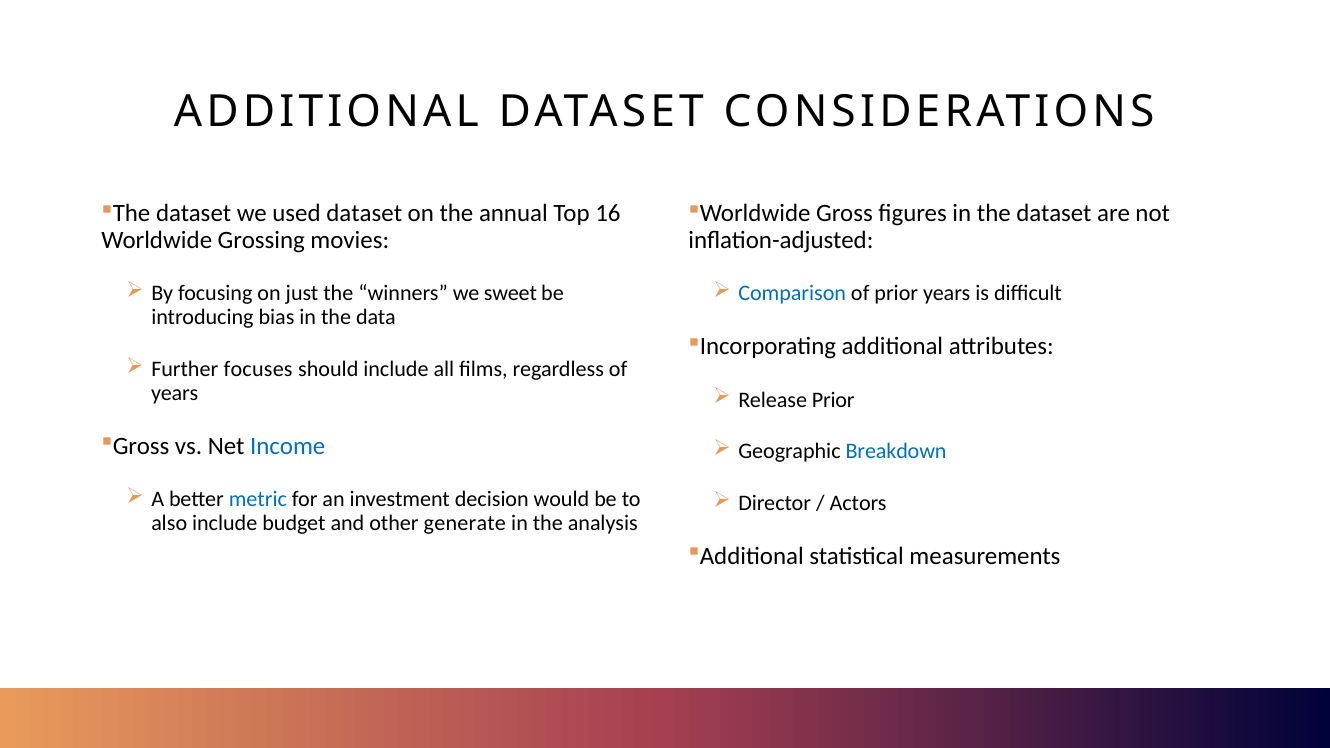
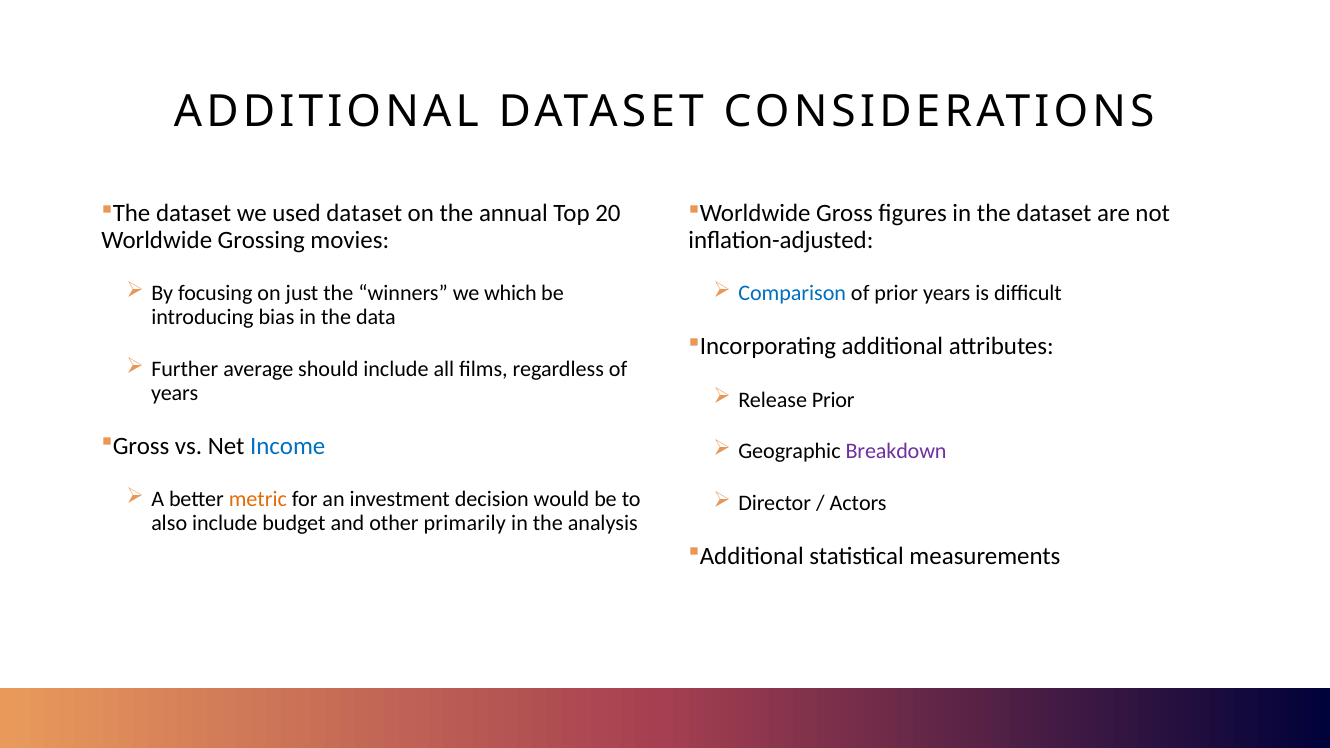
16: 16 -> 20
sweet: sweet -> which
focuses: focuses -> average
Breakdown colour: blue -> purple
metric colour: blue -> orange
generate: generate -> primarily
